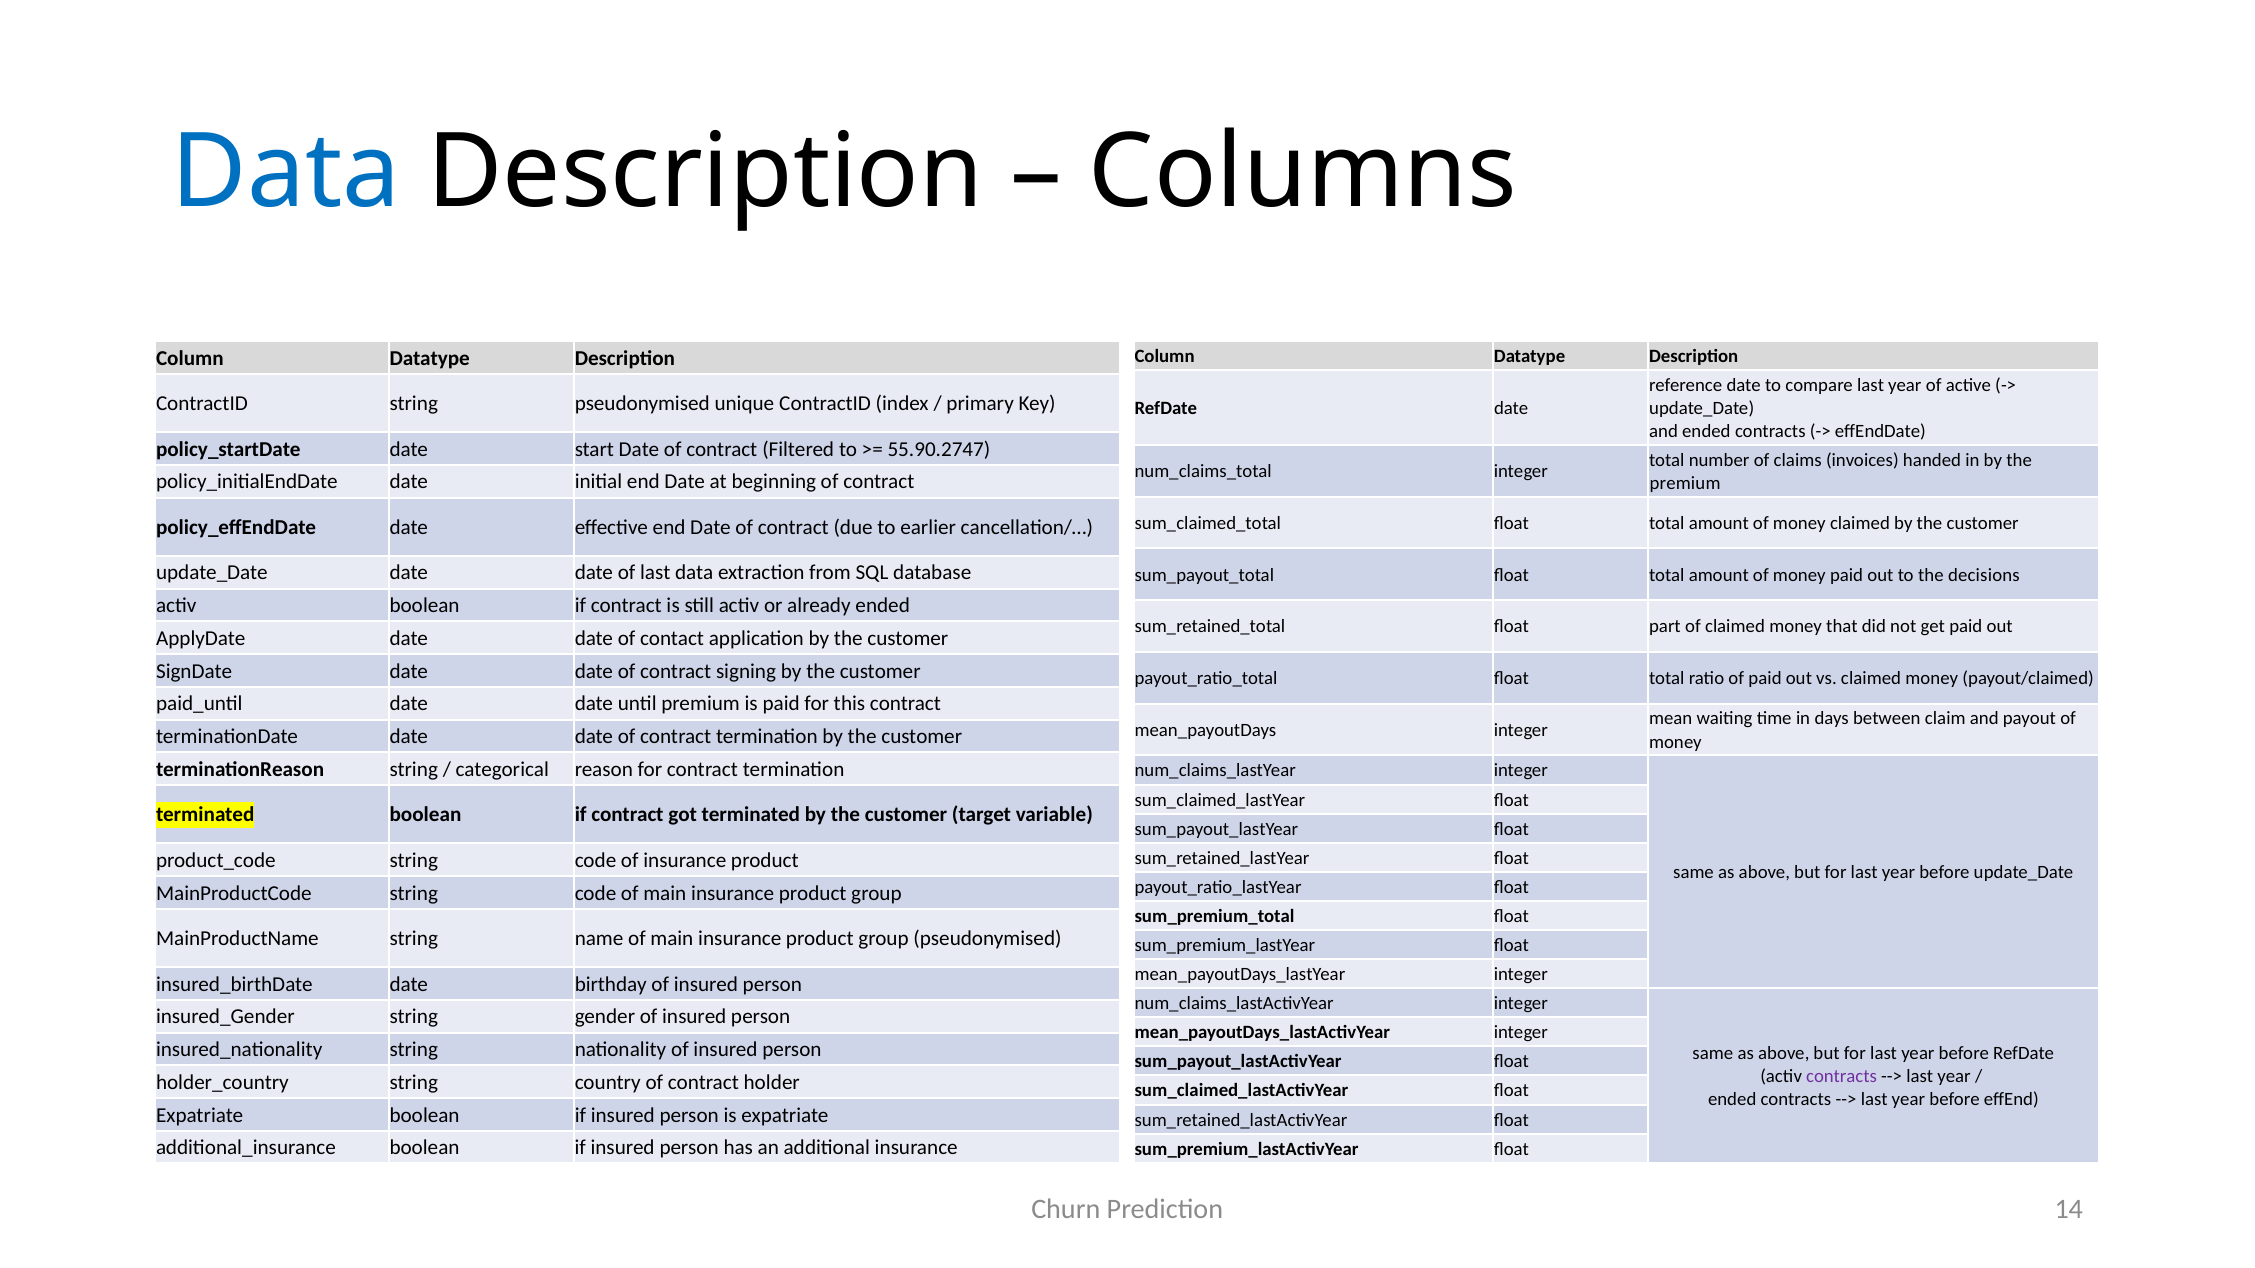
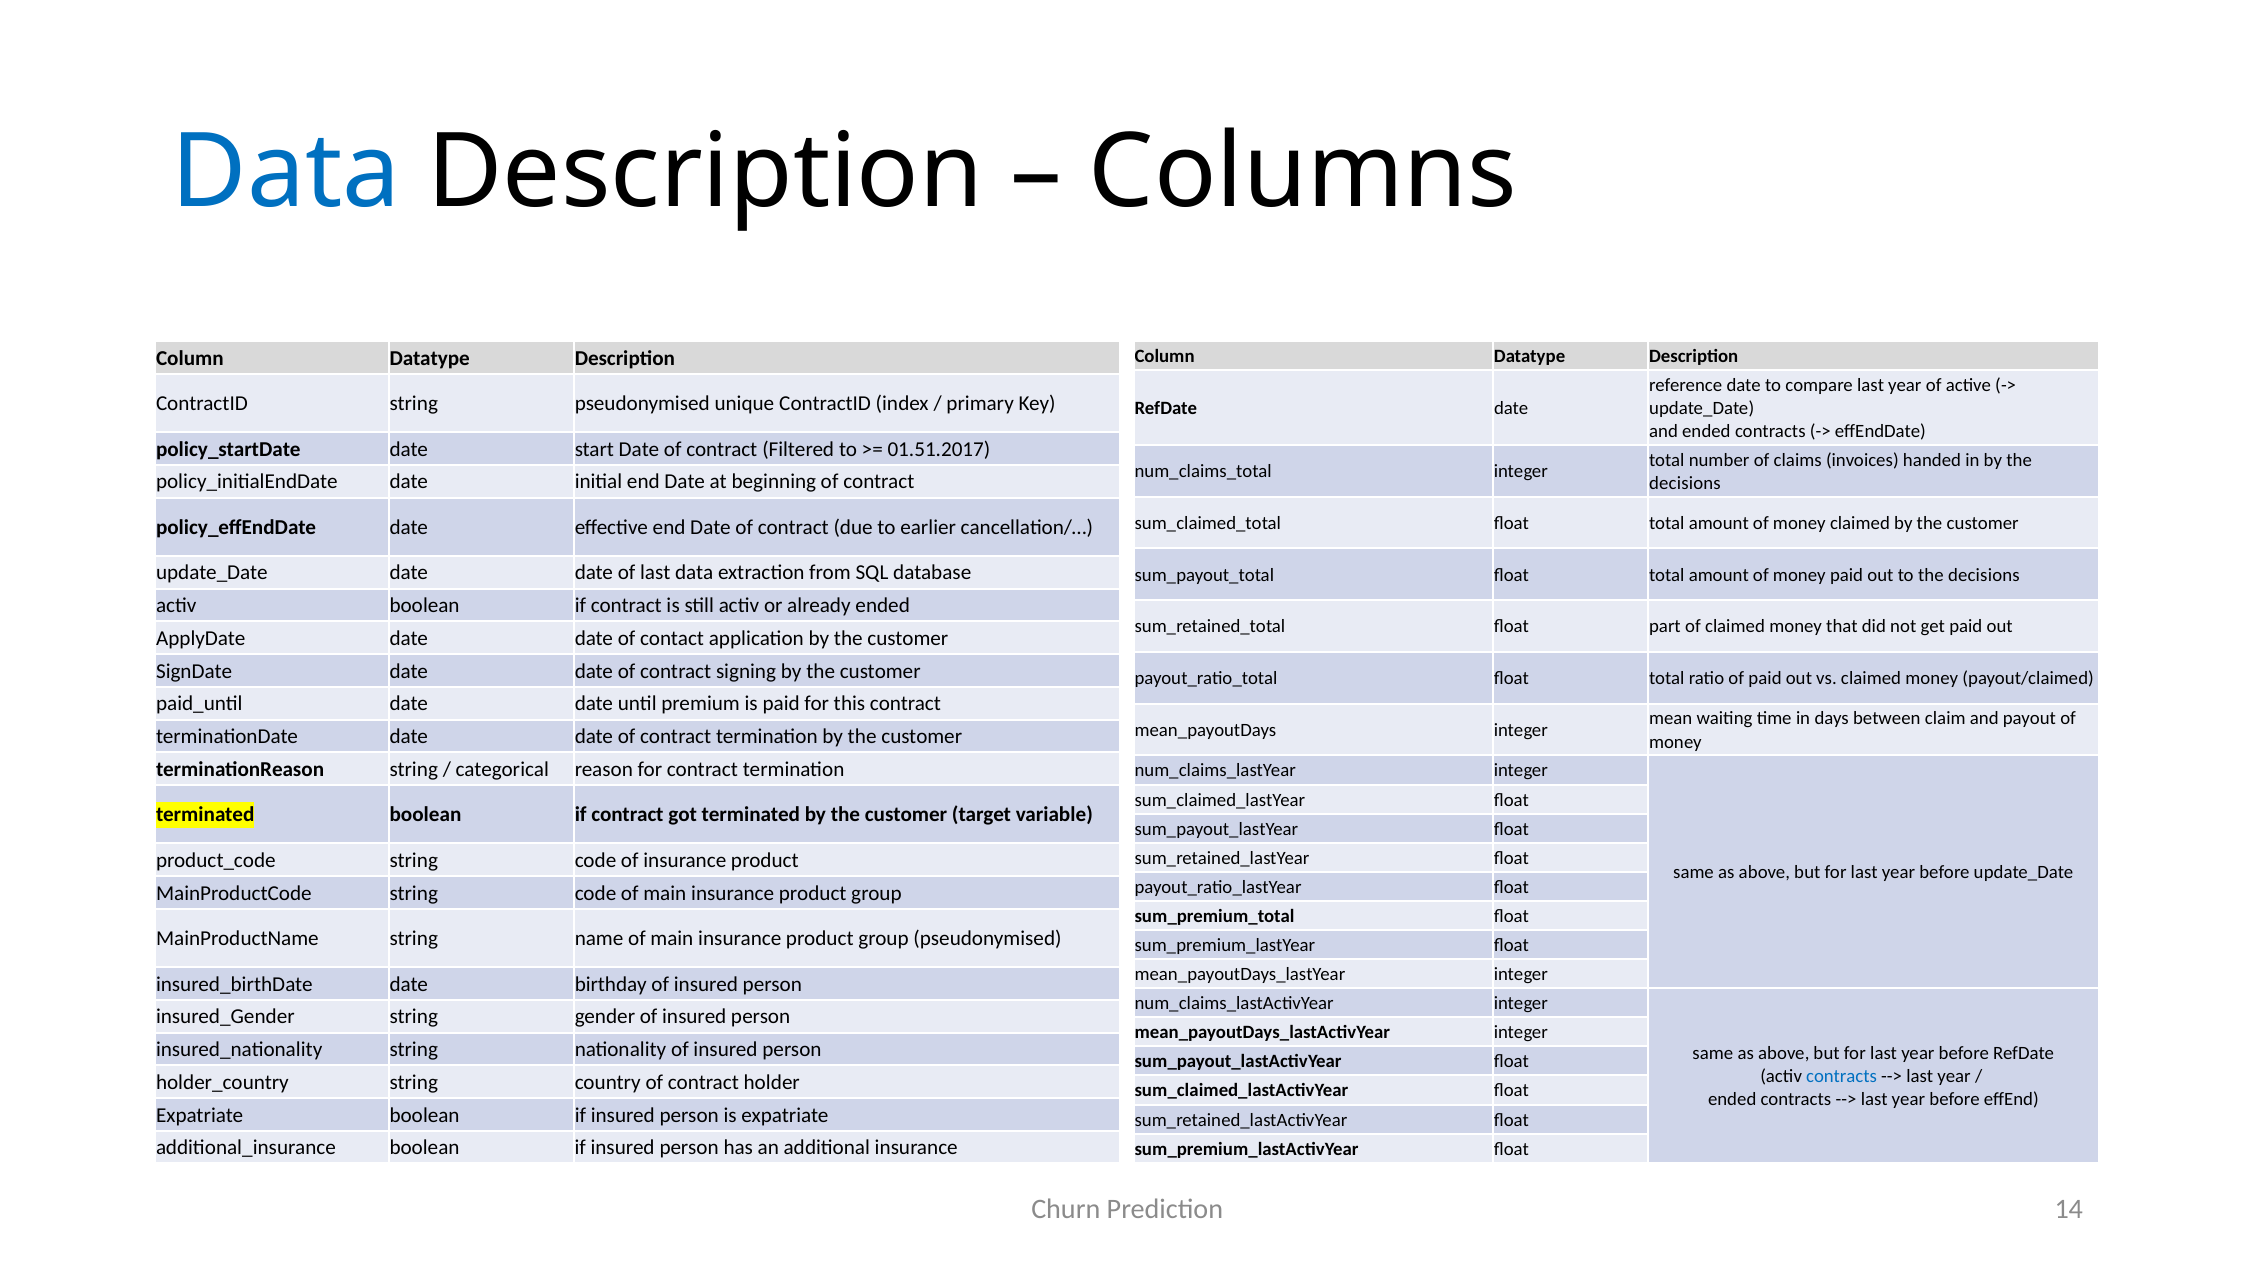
55.90.2747: 55.90.2747 -> 01.51.2017
premium at (1685, 483): premium -> decisions
contracts at (1842, 1077) colour: purple -> blue
